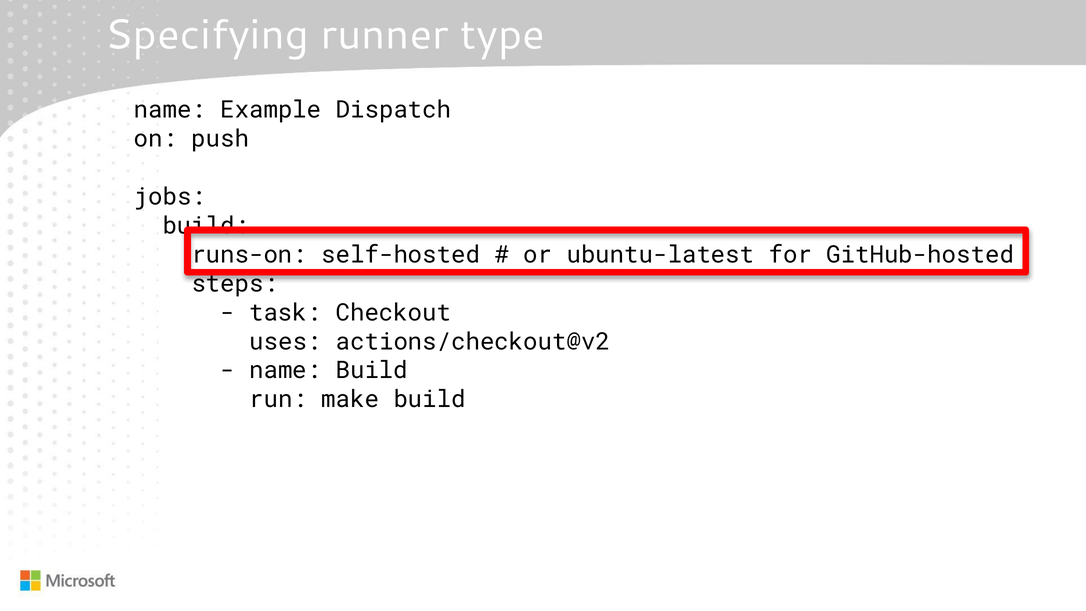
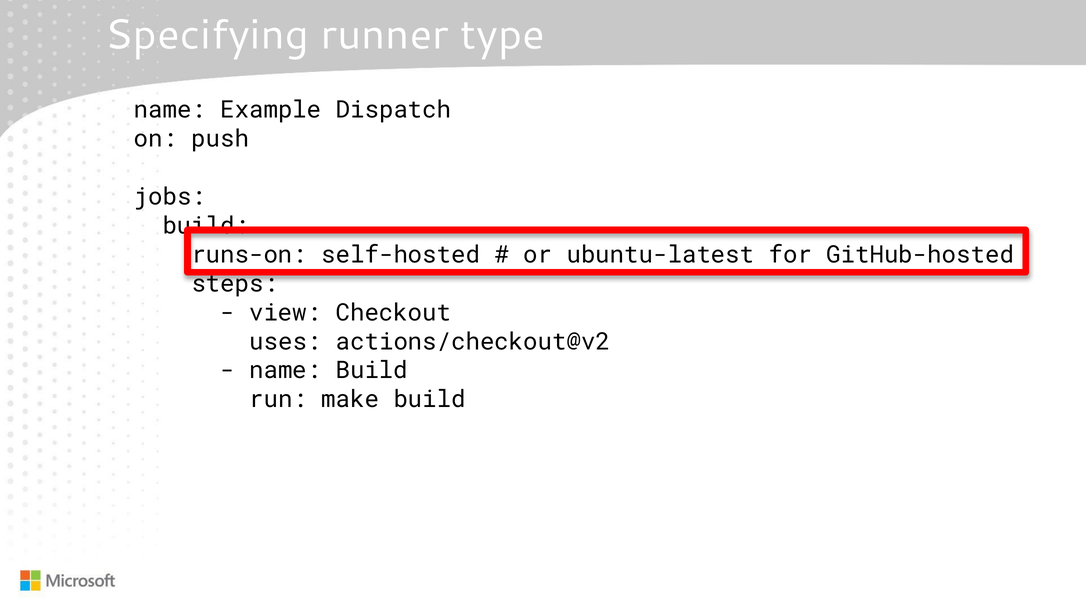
task: task -> view
